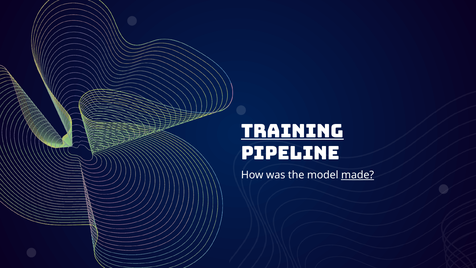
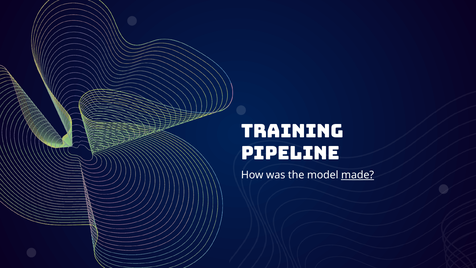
training underline: present -> none
